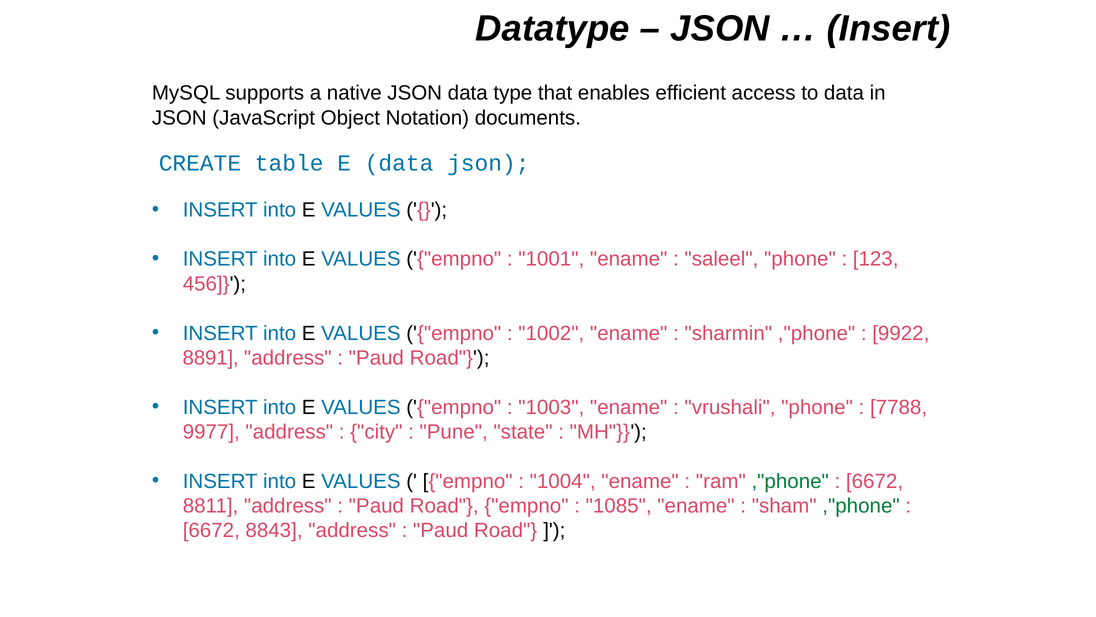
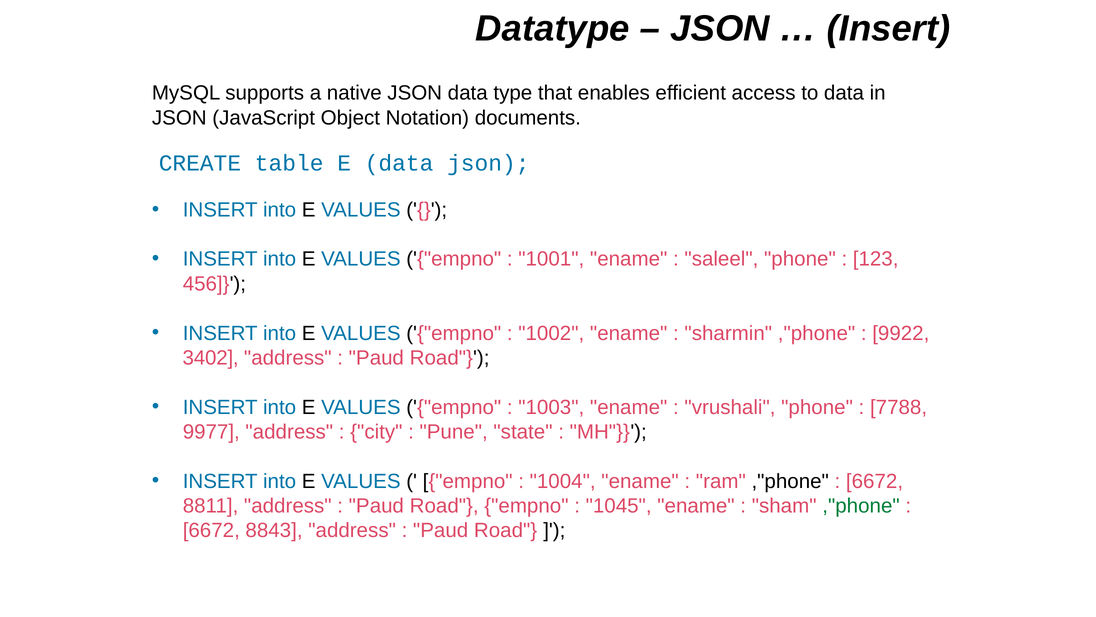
8891: 8891 -> 3402
,"phone at (790, 481) colour: green -> black
1085: 1085 -> 1045
